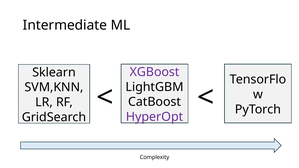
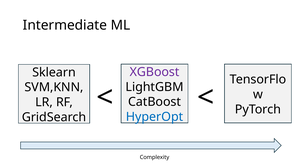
HyperOpt colour: purple -> blue
